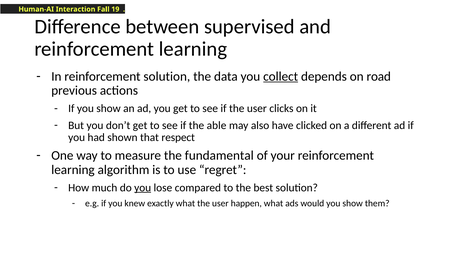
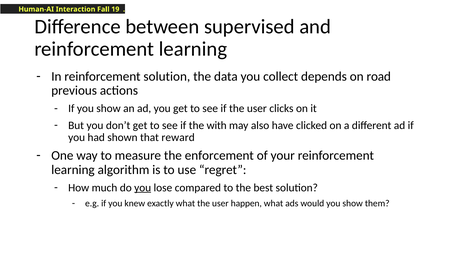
collect underline: present -> none
able: able -> with
respect: respect -> reward
fundamental: fundamental -> enforcement
